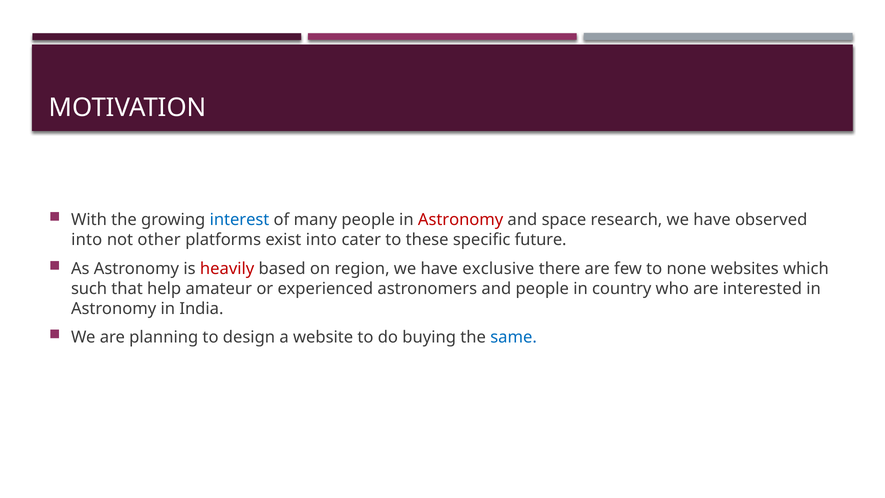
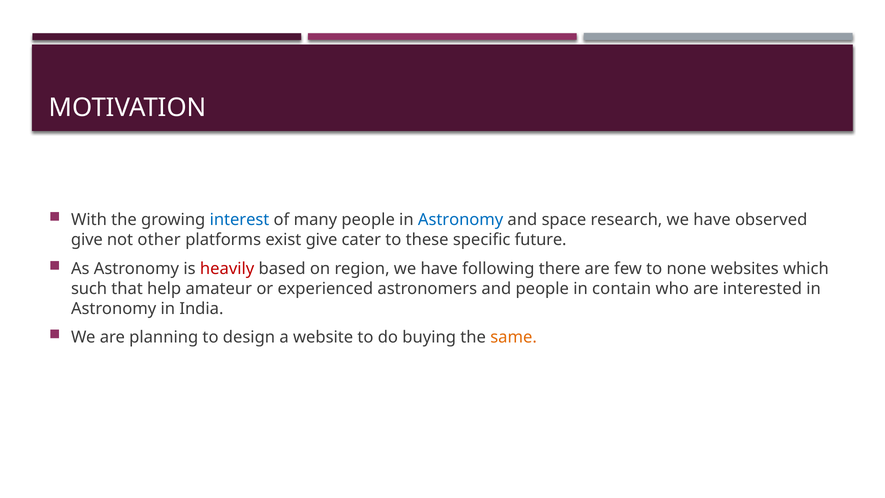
Astronomy at (461, 220) colour: red -> blue
into at (87, 240): into -> give
exist into: into -> give
exclusive: exclusive -> following
country: country -> contain
same colour: blue -> orange
